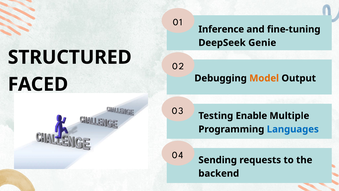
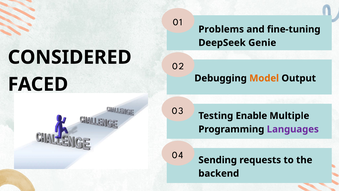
Inference: Inference -> Problems
STRUCTURED: STRUCTURED -> CONSIDERED
Languages colour: blue -> purple
